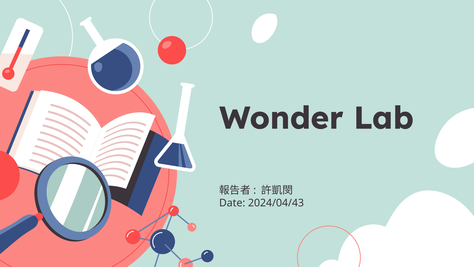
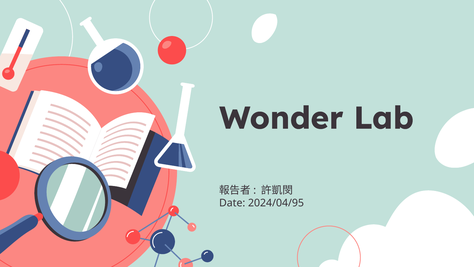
2024/04/43: 2024/04/43 -> 2024/04/95
